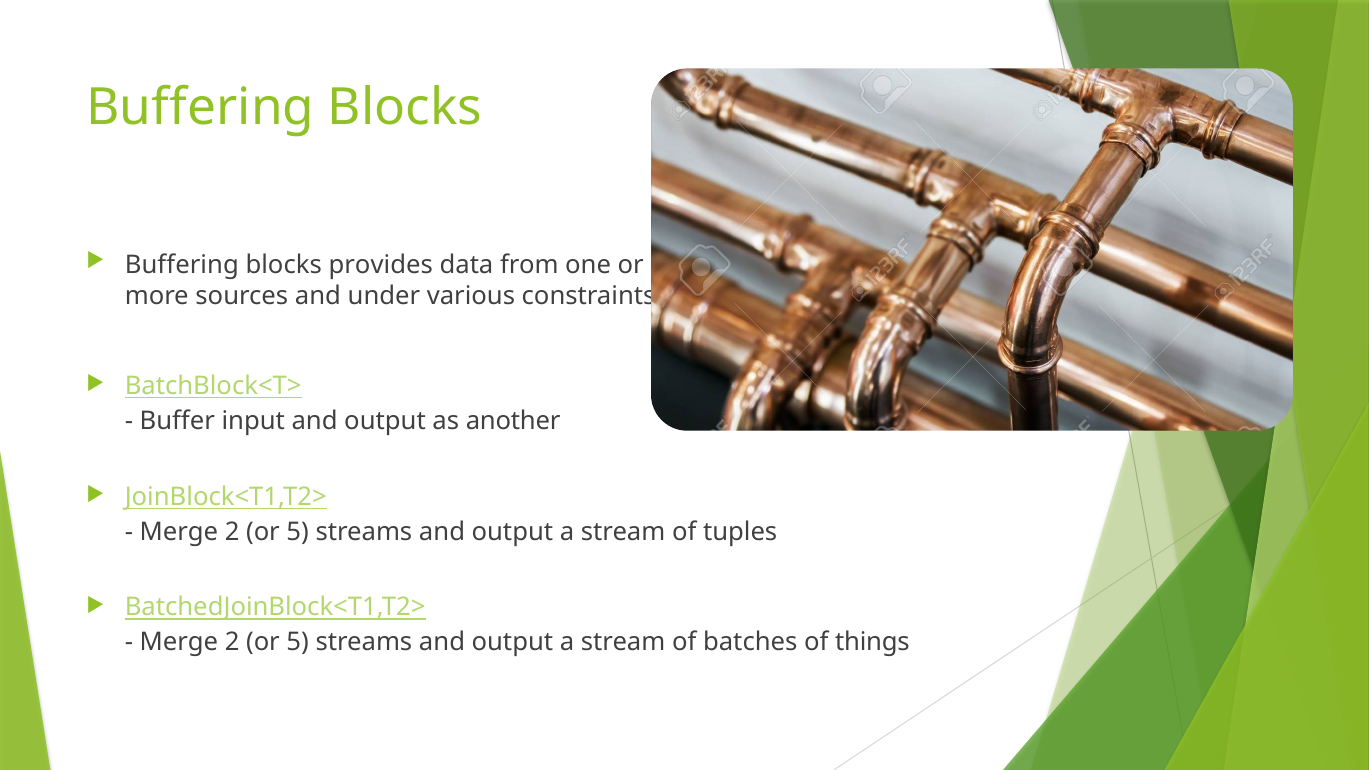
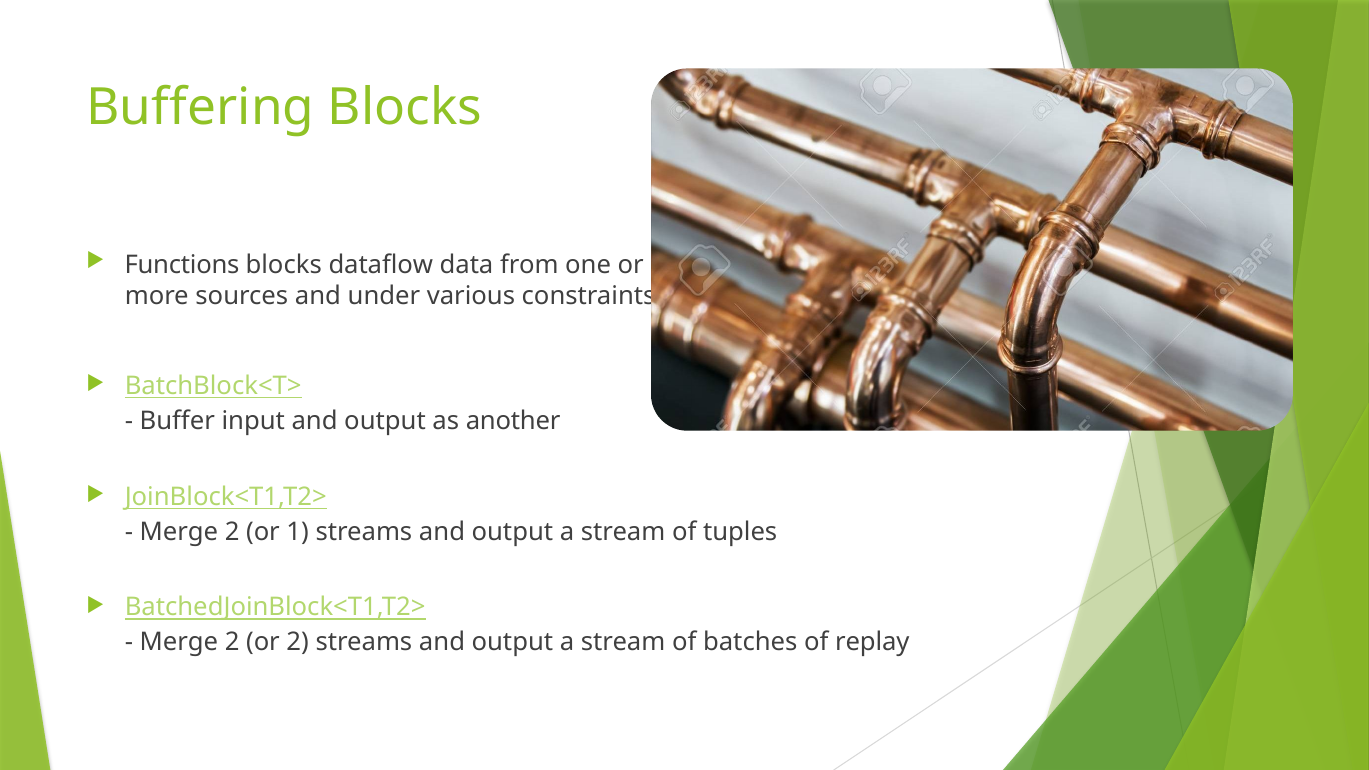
Buffering at (182, 265): Buffering -> Functions
provides: provides -> dataflow
5 at (298, 532): 5 -> 1
5 at (298, 642): 5 -> 2
things: things -> replay
